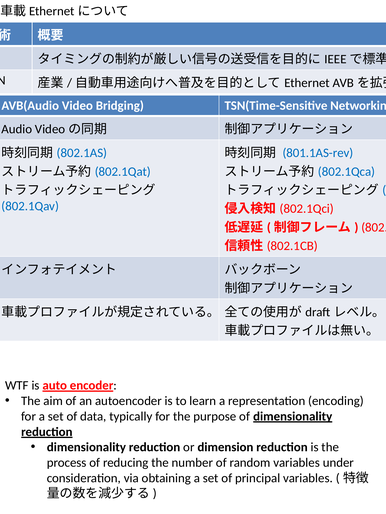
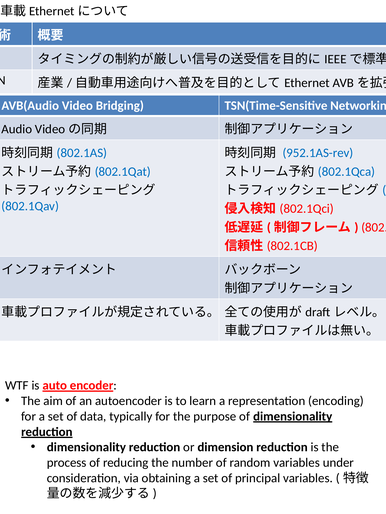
801.1AS-rev: 801.1AS-rev -> 952.1AS-rev
